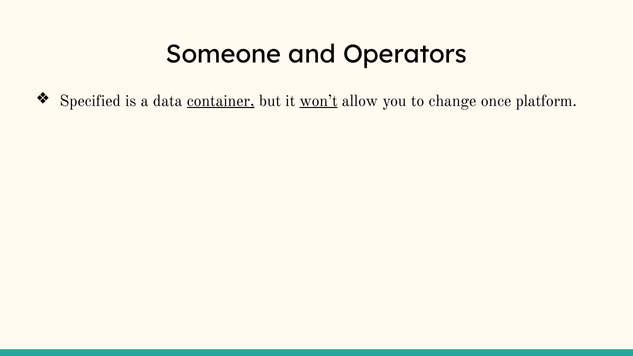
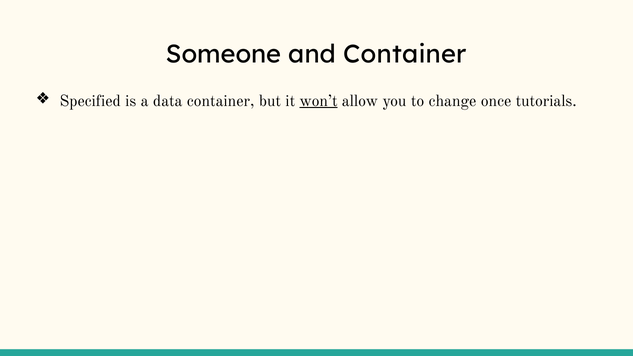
and Operators: Operators -> Container
container at (221, 101) underline: present -> none
platform: platform -> tutorials
